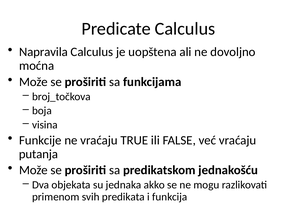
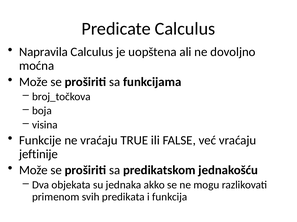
putanja: putanja -> jeftinije
